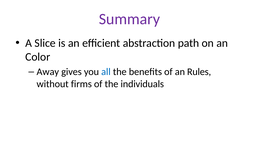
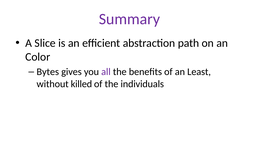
Away: Away -> Bytes
all colour: blue -> purple
Rules: Rules -> Least
firms: firms -> killed
